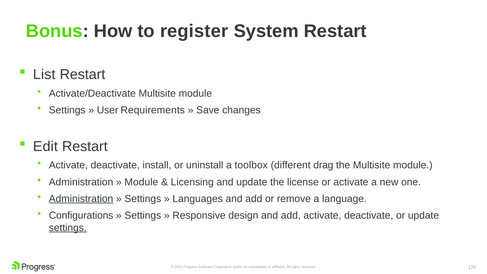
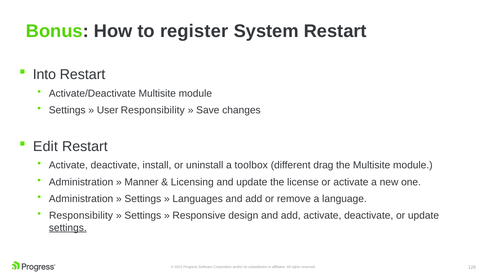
List: List -> Into
User Requirements: Requirements -> Responsibility
Module at (141, 182): Module -> Manner
Administration at (81, 199) underline: present -> none
Configurations at (81, 216): Configurations -> Responsibility
